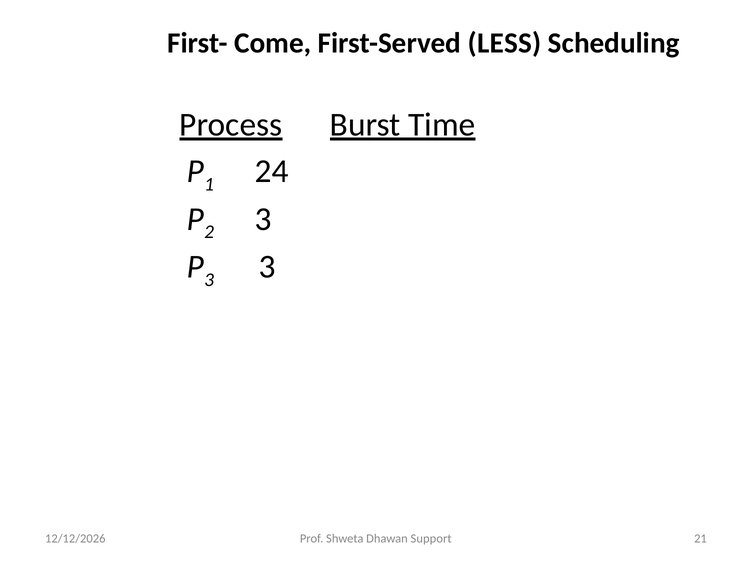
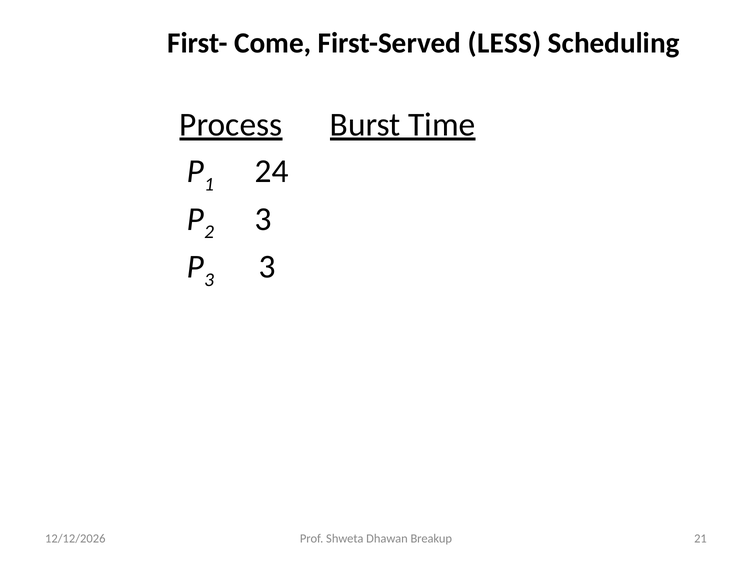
Support: Support -> Breakup
